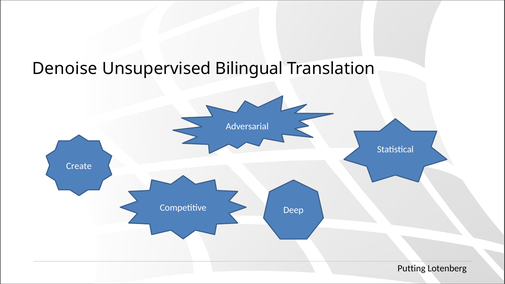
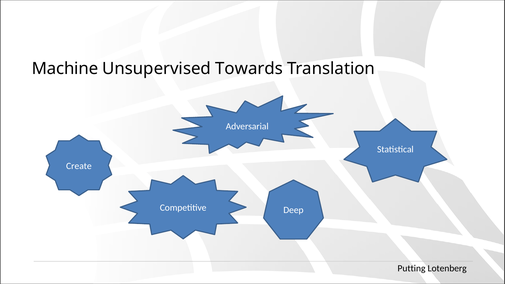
Denoise: Denoise -> Machine
Bilingual: Bilingual -> Towards
